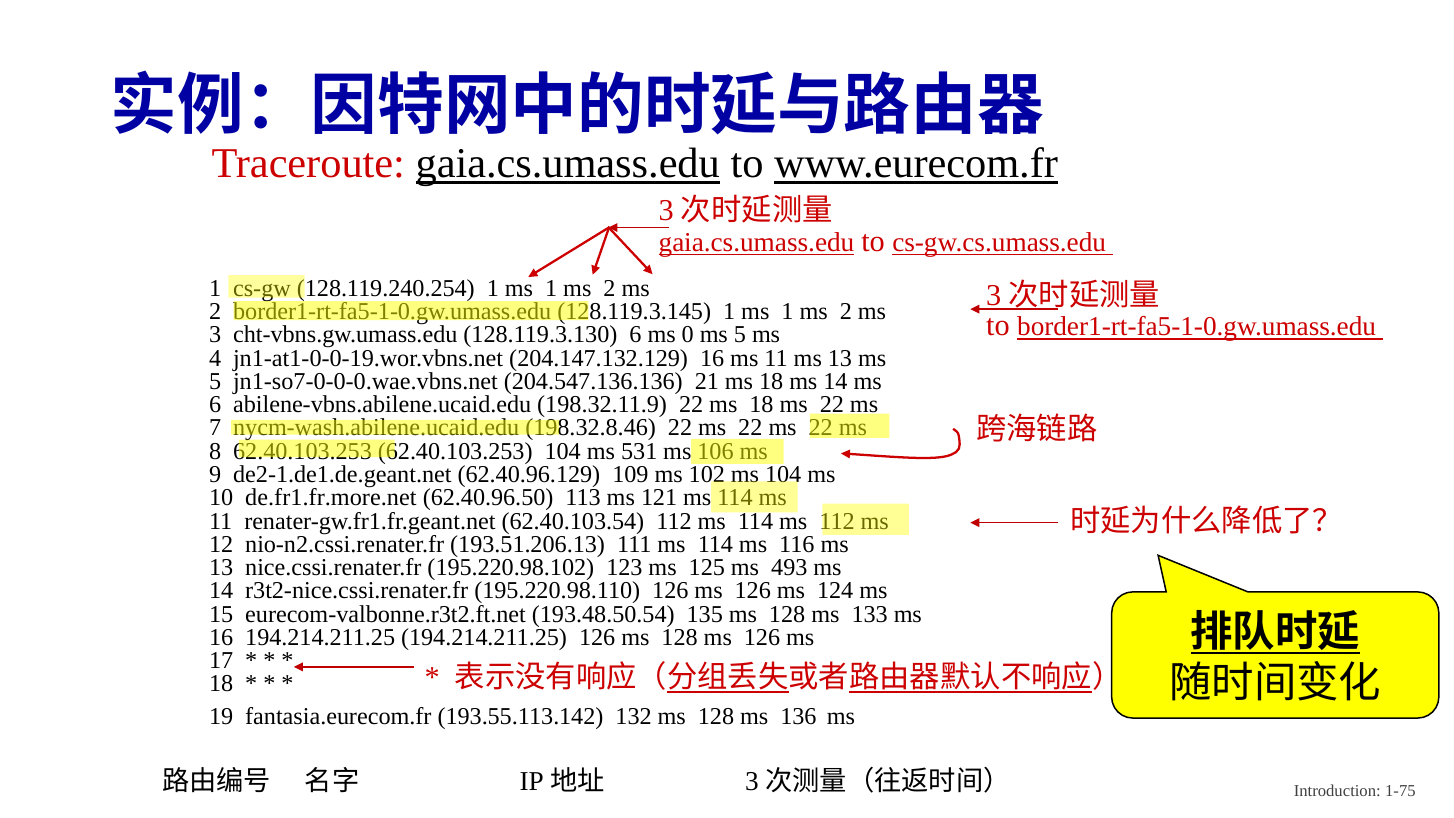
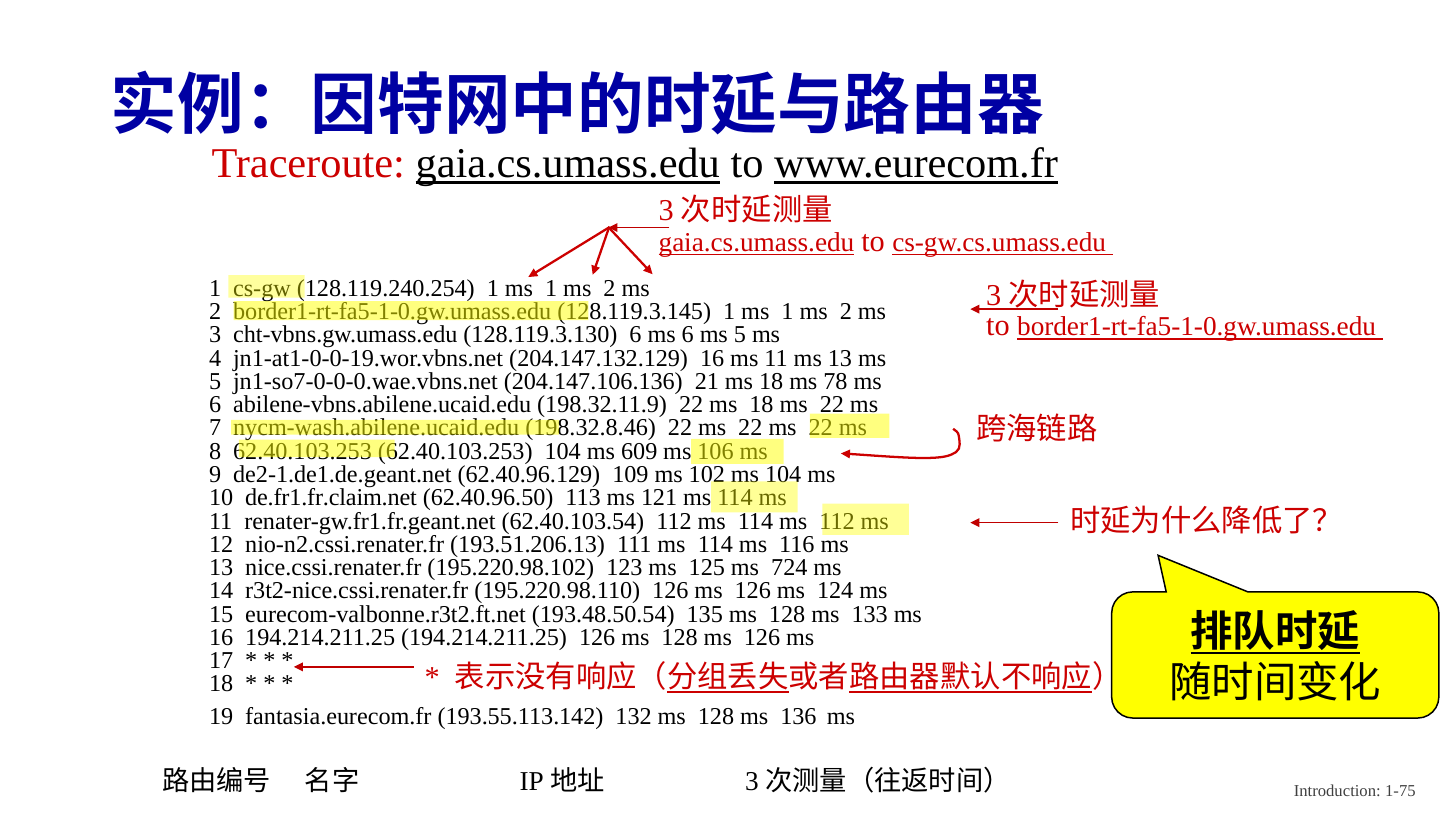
6 ms 0: 0 -> 6
204.547.136.136: 204.547.136.136 -> 204.147.106.136
18 ms 14: 14 -> 78
531: 531 -> 609
de.fr1.fr.more.net: de.fr1.fr.more.net -> de.fr1.fr.claim.net
493: 493 -> 724
